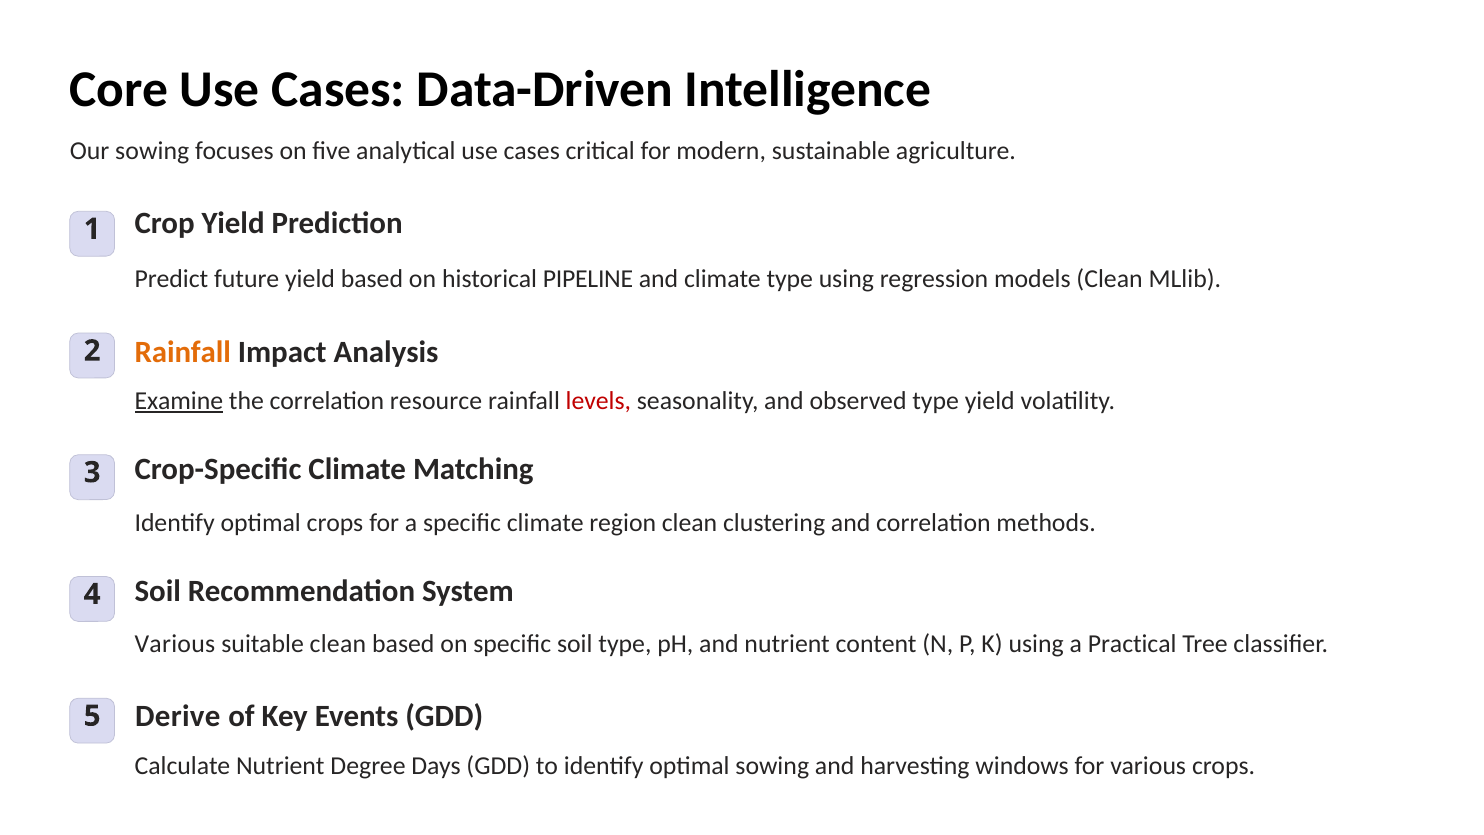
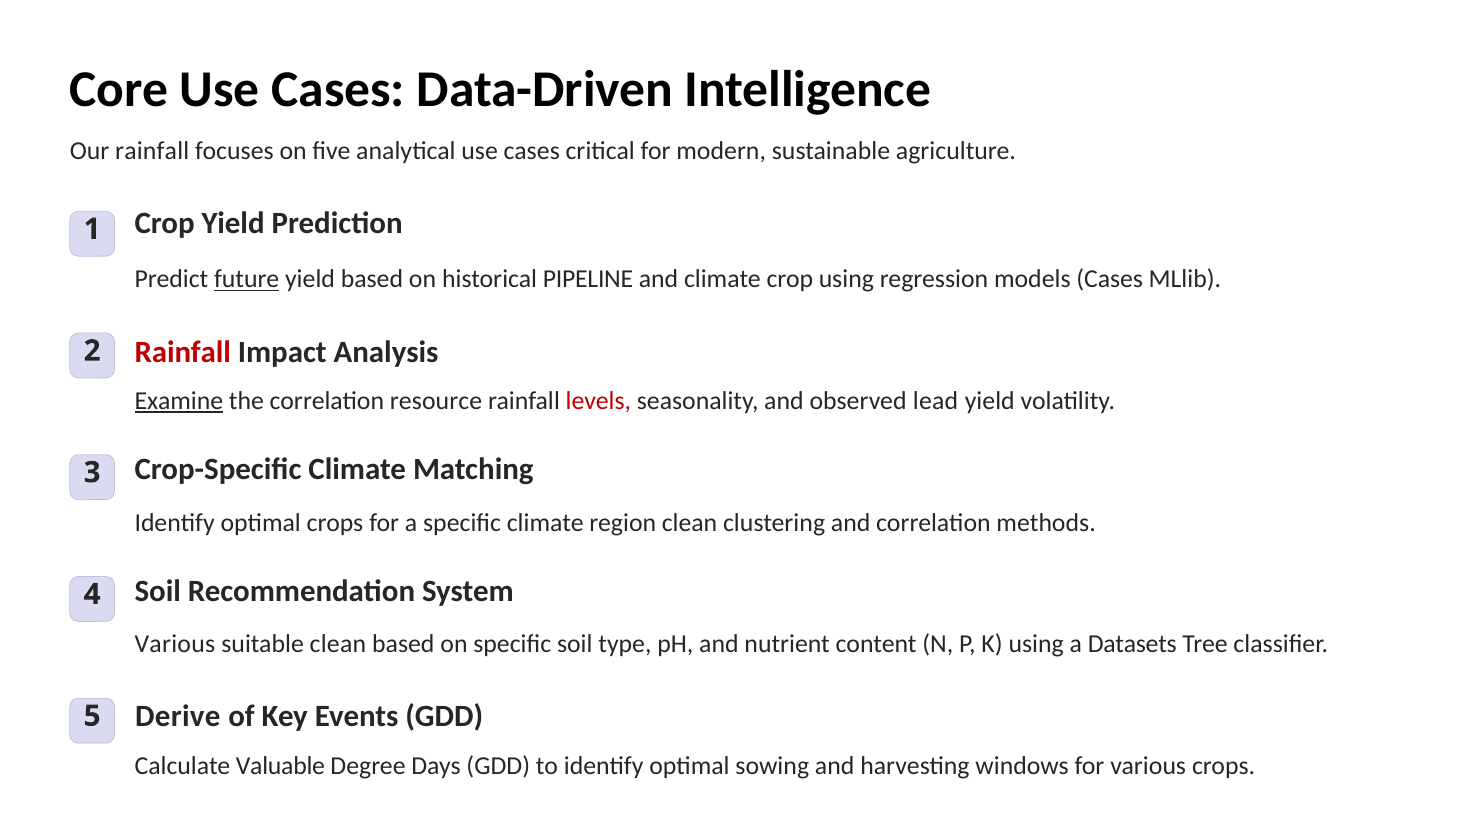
Our sowing: sowing -> rainfall
future underline: none -> present
climate type: type -> crop
models Clean: Clean -> Cases
Rainfall at (183, 352) colour: orange -> red
observed type: type -> lead
Practical: Practical -> Datasets
Calculate Nutrient: Nutrient -> Valuable
